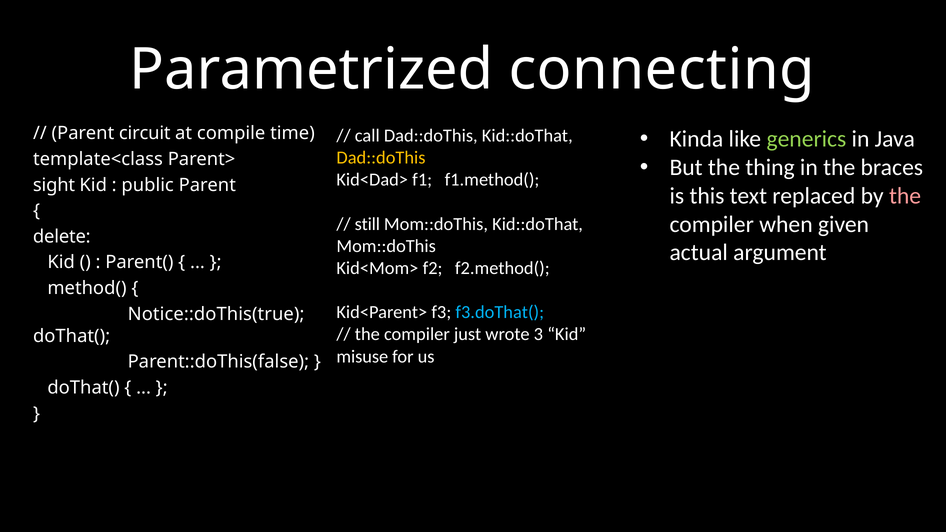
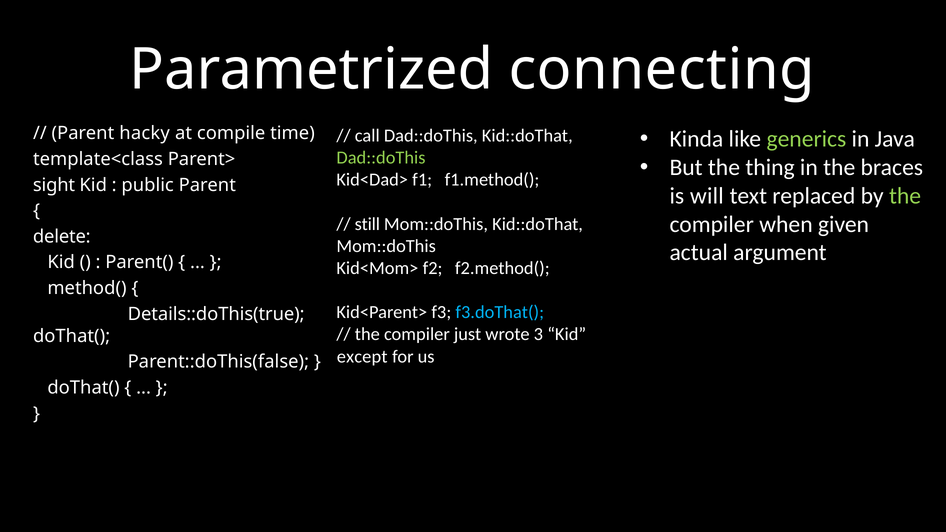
circuit: circuit -> hacky
Dad::doThis at (381, 158) colour: yellow -> light green
this: this -> will
the at (905, 196) colour: pink -> light green
Notice::doThis(true: Notice::doThis(true -> Details::doThis(true
misuse: misuse -> except
